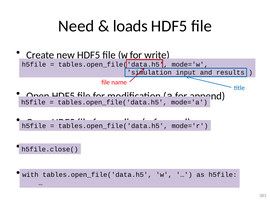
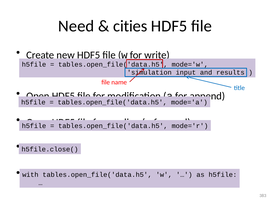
loads: loads -> cities
